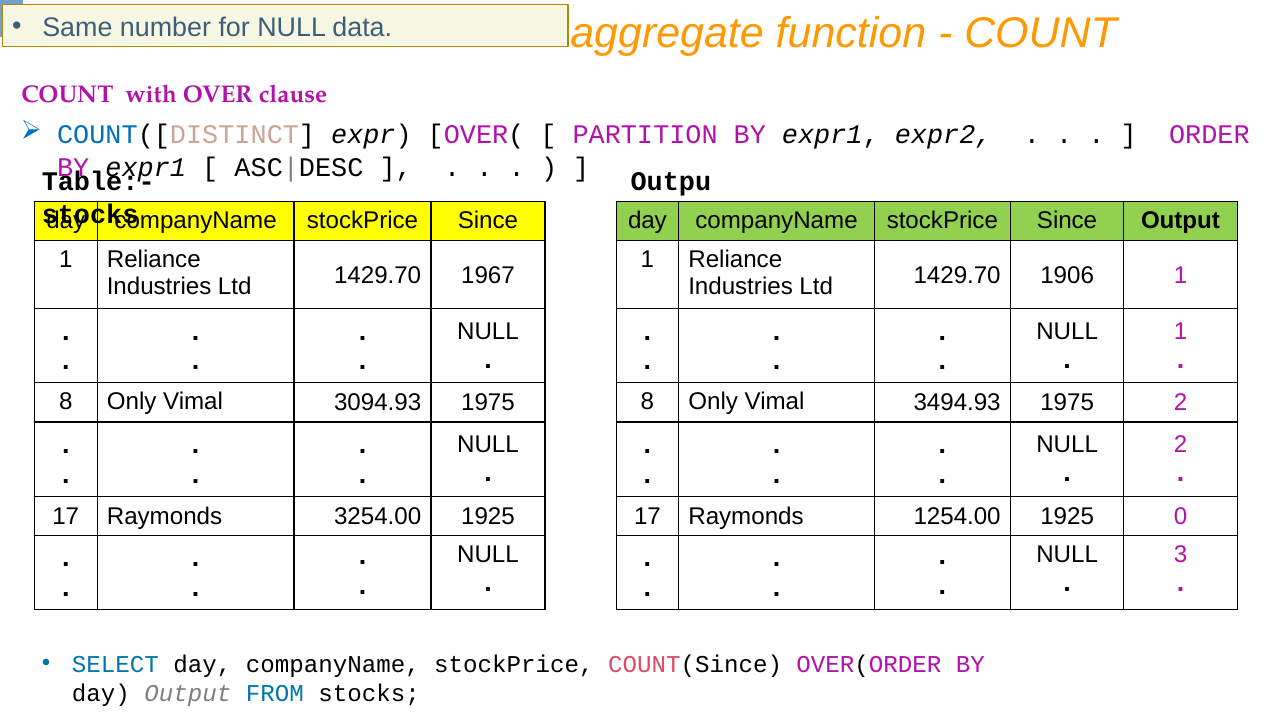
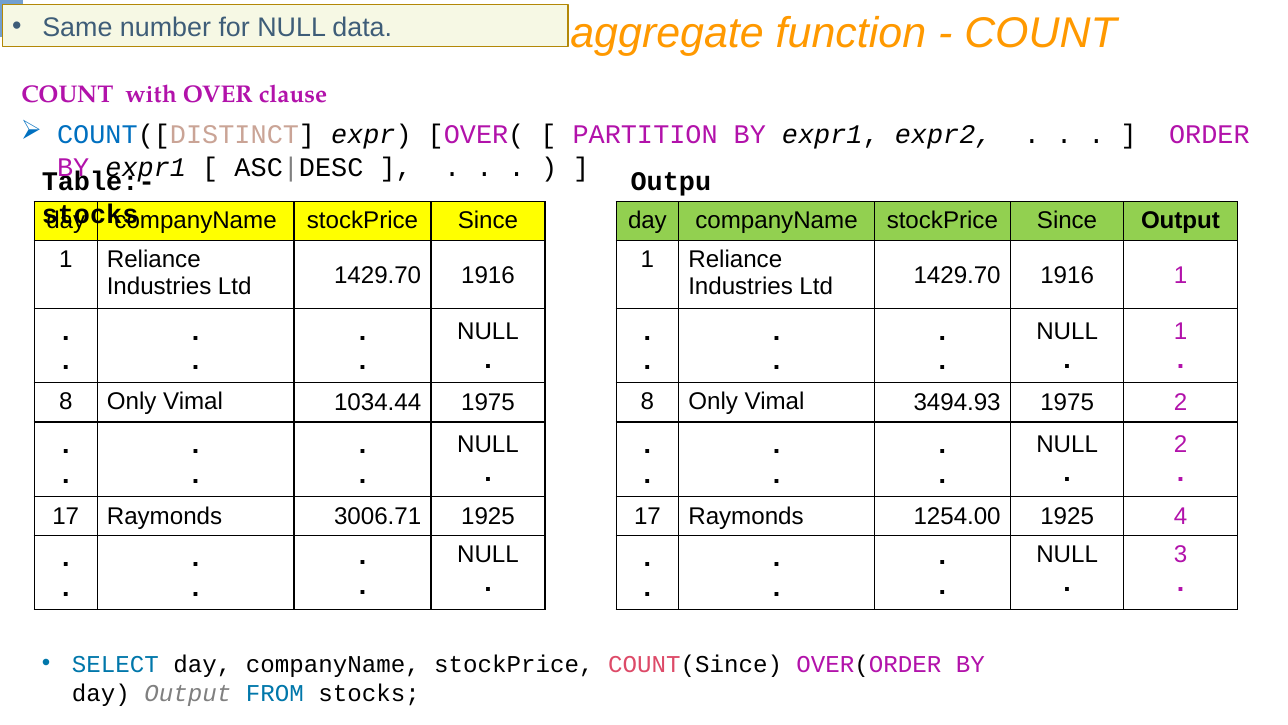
1967 at (488, 275): 1967 -> 1916
1906 at (1067, 275): 1906 -> 1916
3094.93: 3094.93 -> 1034.44
3254.00: 3254.00 -> 3006.71
0: 0 -> 4
